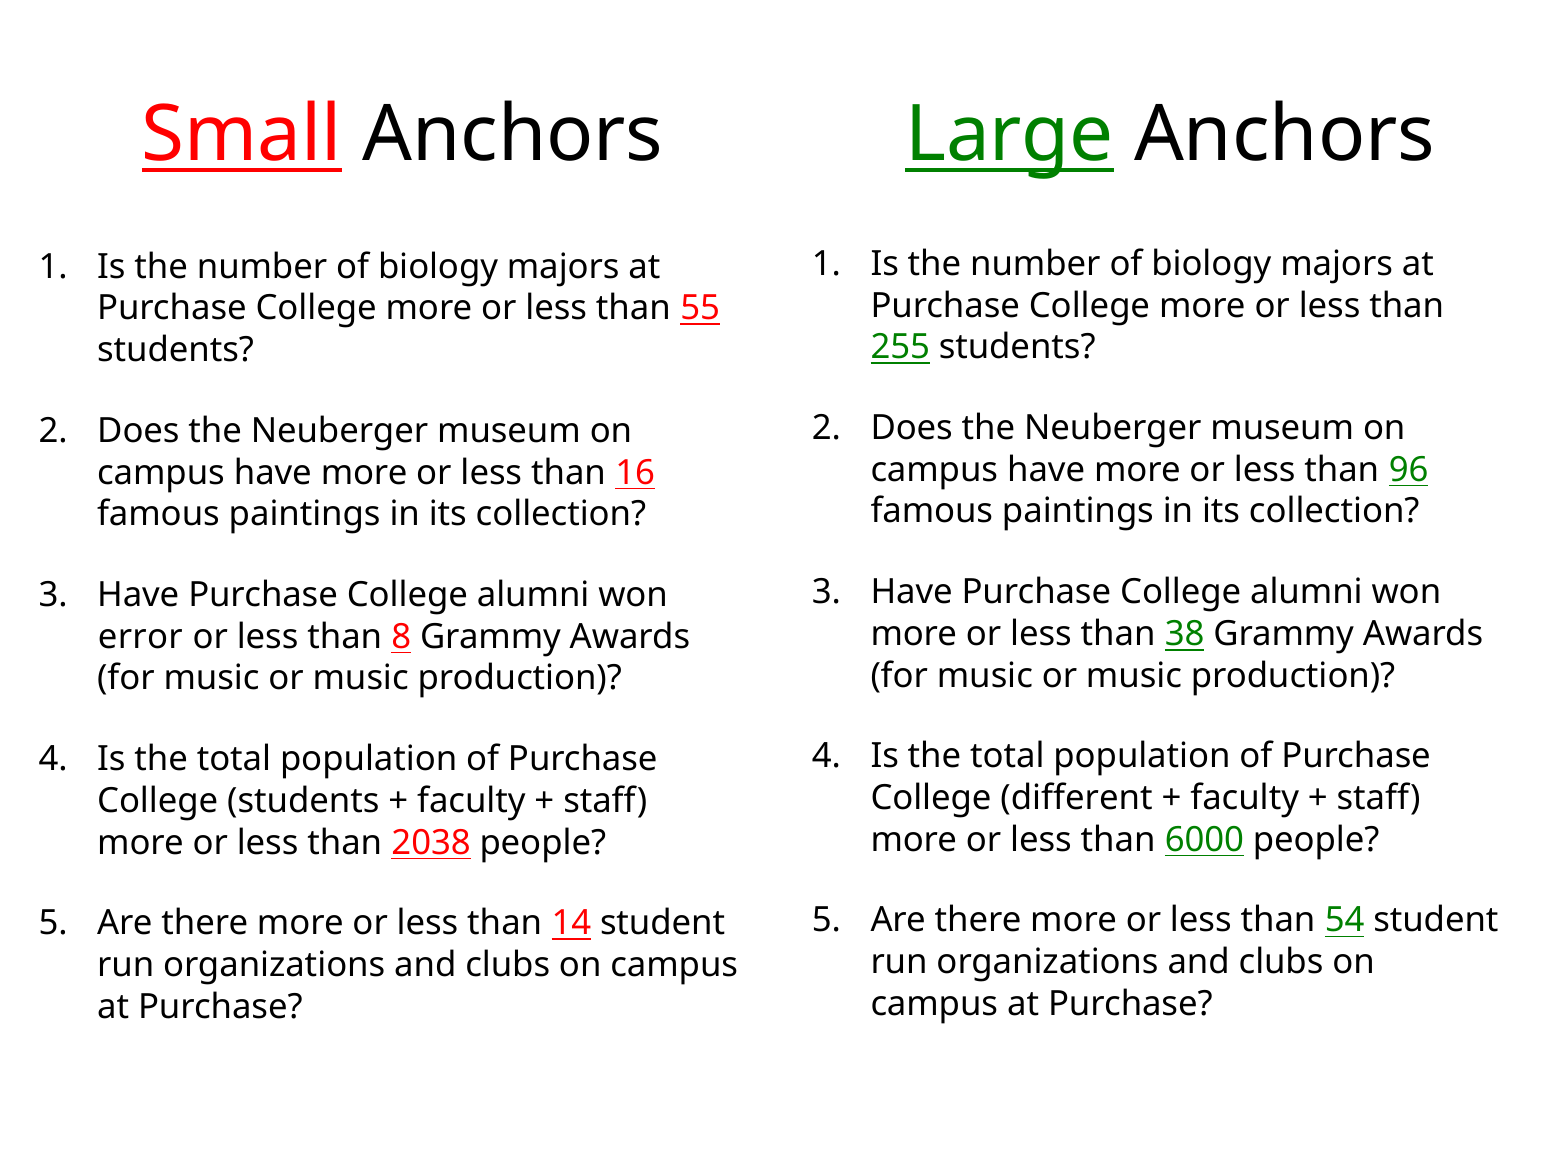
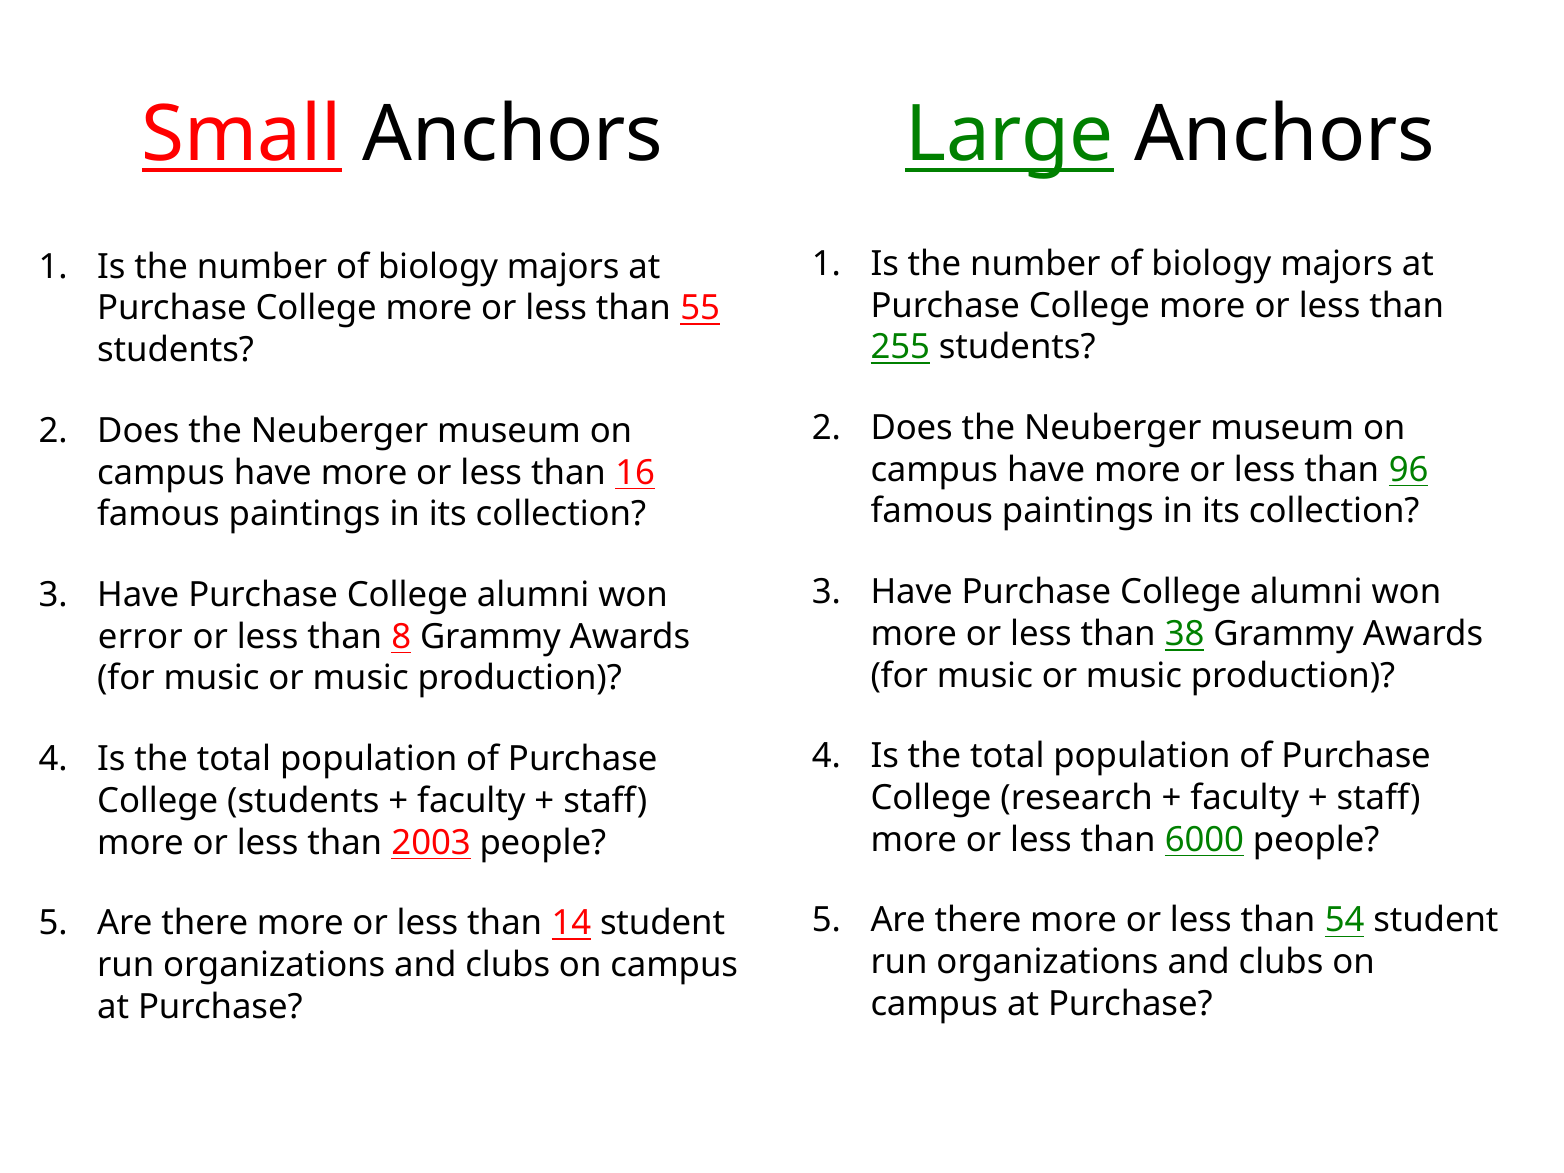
different: different -> research
2038: 2038 -> 2003
